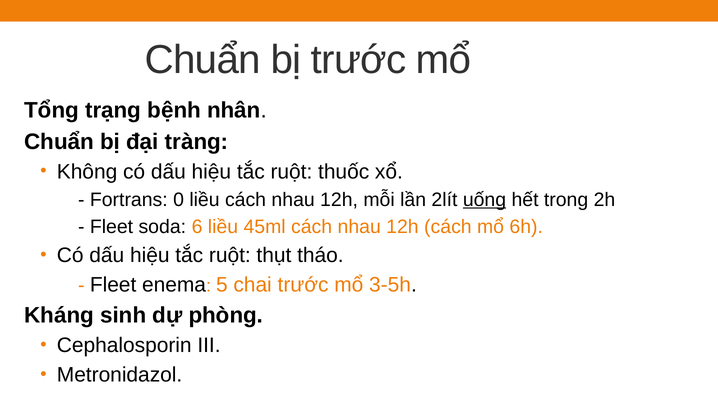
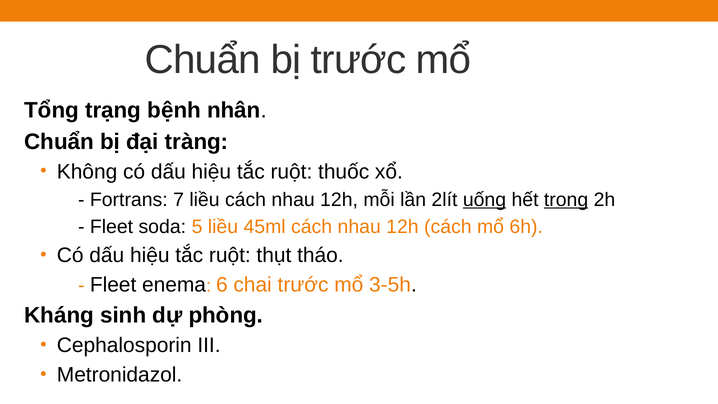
0: 0 -> 7
trong underline: none -> present
6: 6 -> 5
5: 5 -> 6
